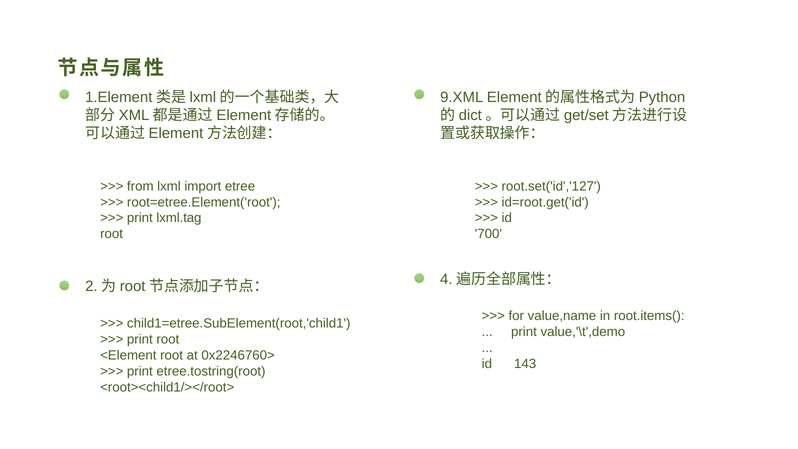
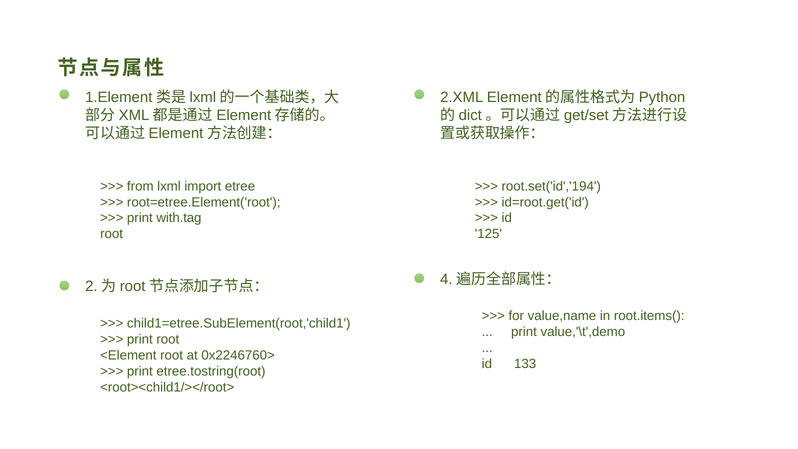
9.XML: 9.XML -> 2.XML
root.set('id','127: root.set('id','127 -> root.set('id','194
lxml.tag: lxml.tag -> with.tag
700: 700 -> 125
143: 143 -> 133
